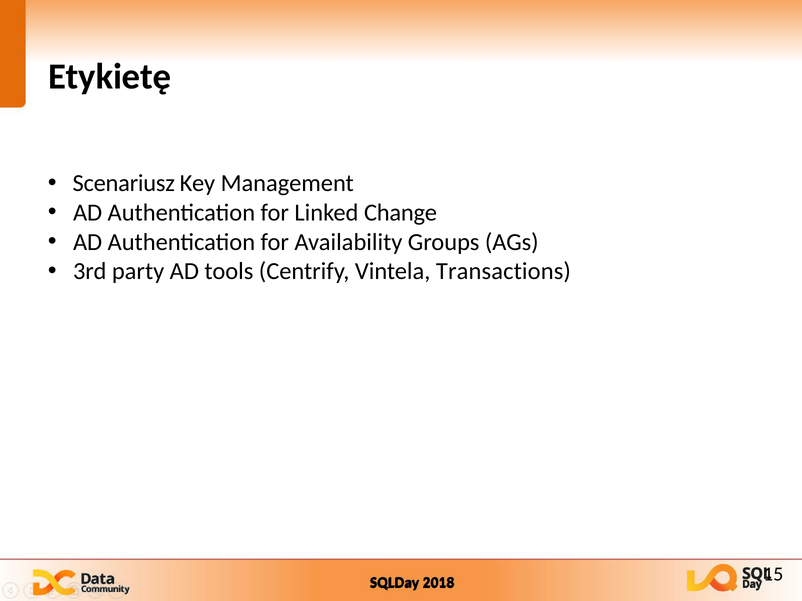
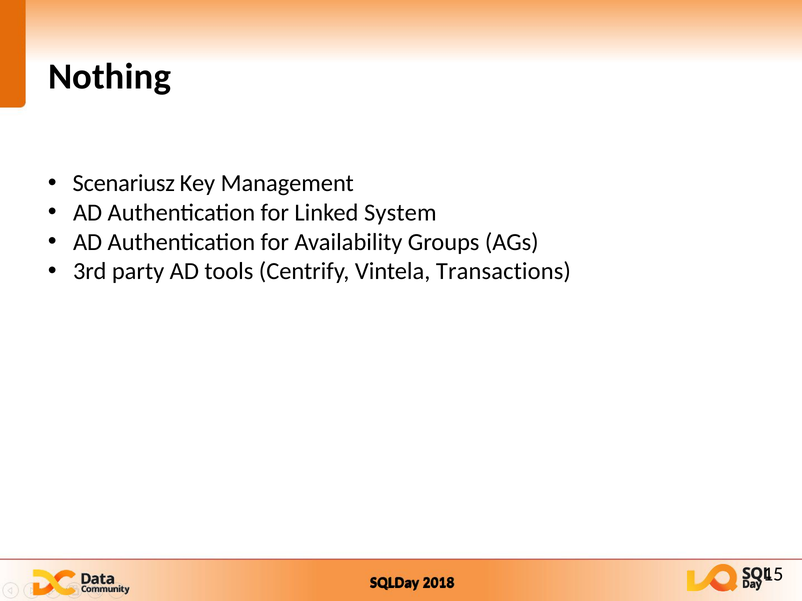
Etykietę: Etykietę -> Nothing
Change: Change -> System
